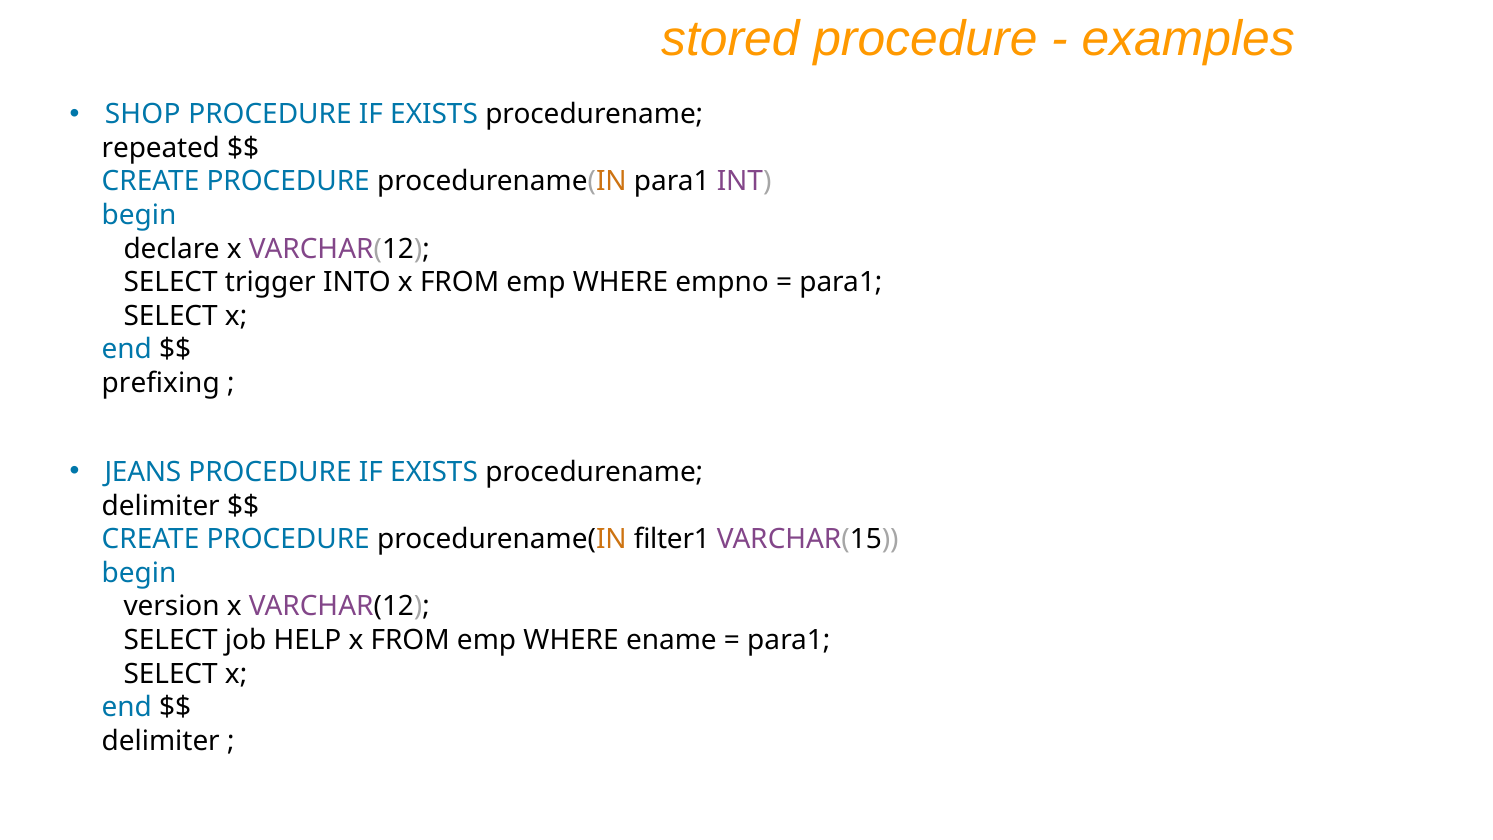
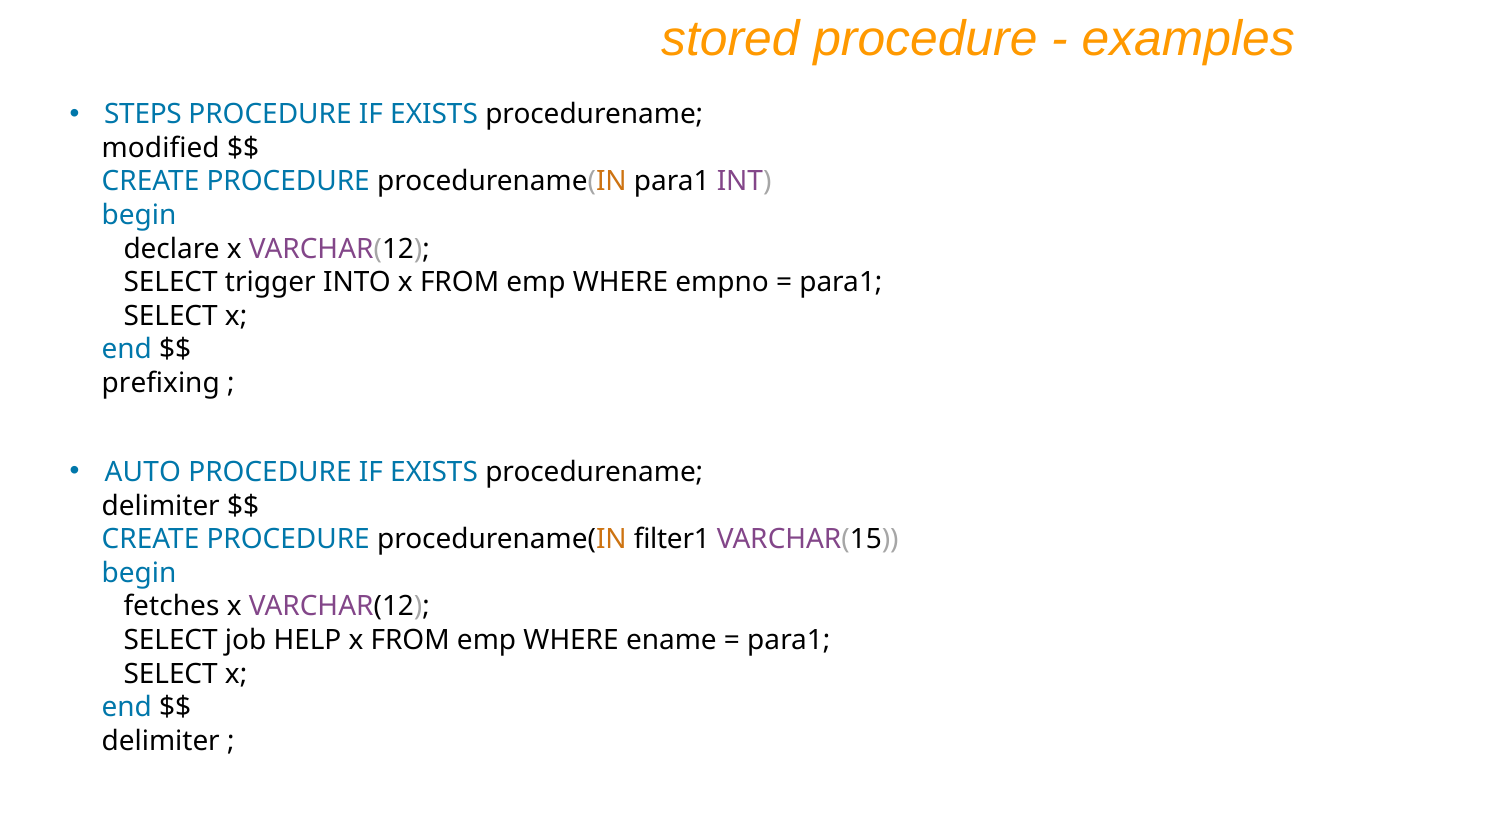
SHOP: SHOP -> STEPS
repeated: repeated -> modified
JEANS: JEANS -> AUTO
version: version -> fetches
